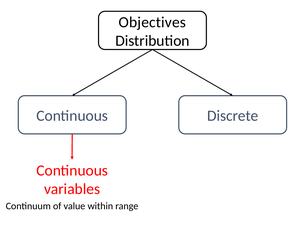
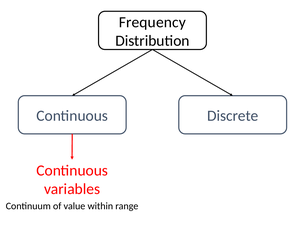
Objectives: Objectives -> Frequency
